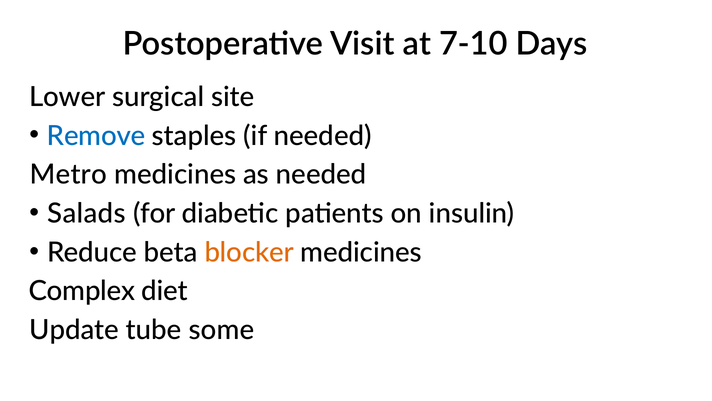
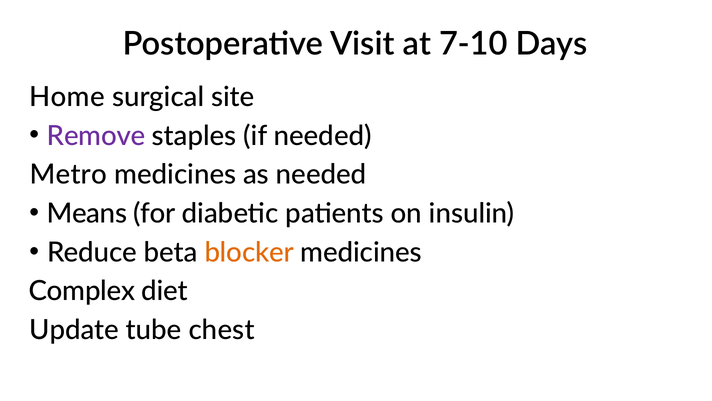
Lower: Lower -> Home
Remove colour: blue -> purple
Salads: Salads -> Means
some: some -> chest
